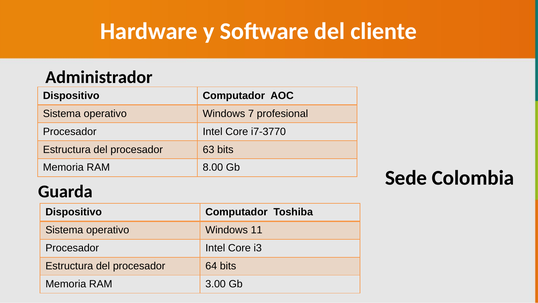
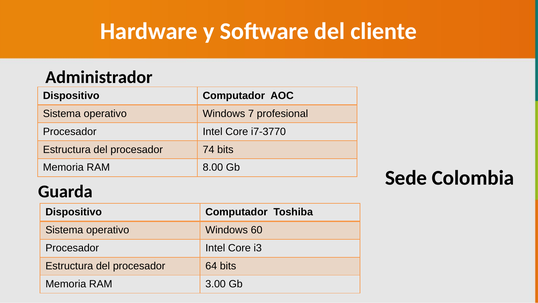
63: 63 -> 74
11: 11 -> 60
